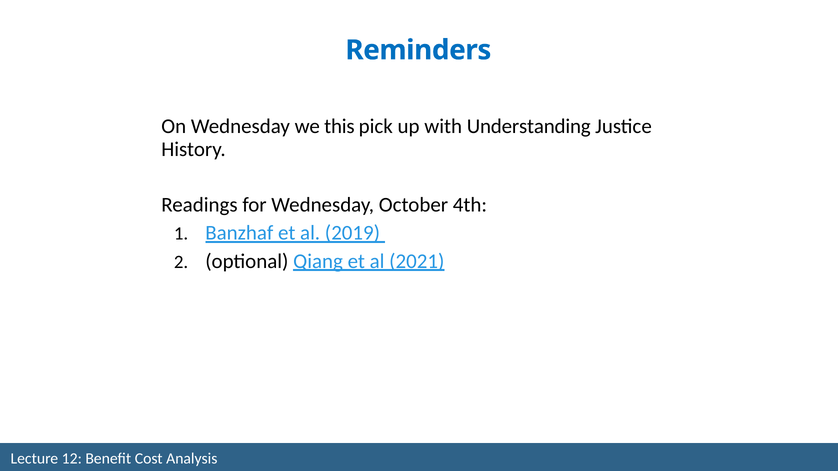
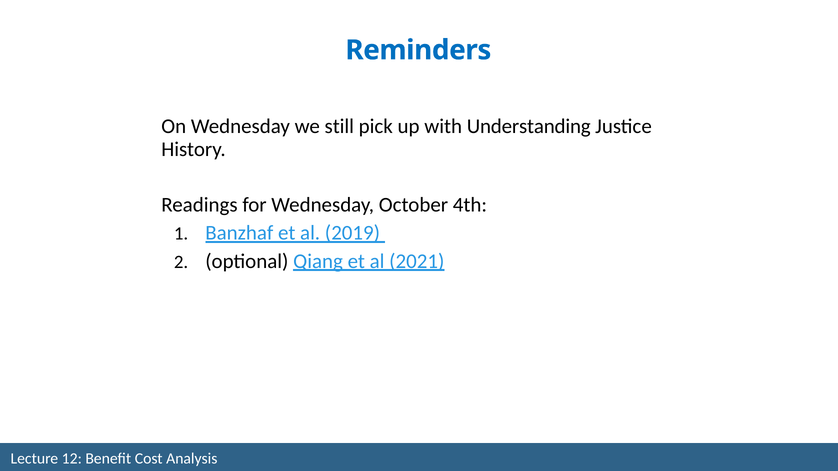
this: this -> still
